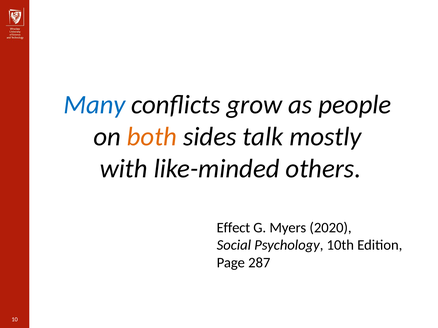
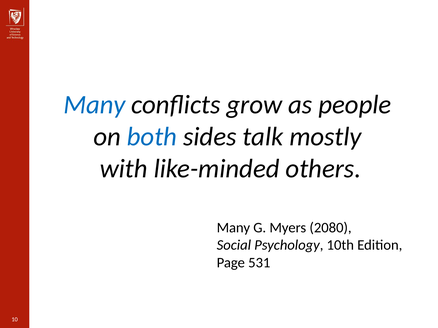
both colour: orange -> blue
Effect at (233, 228): Effect -> Many
2020: 2020 -> 2080
287: 287 -> 531
